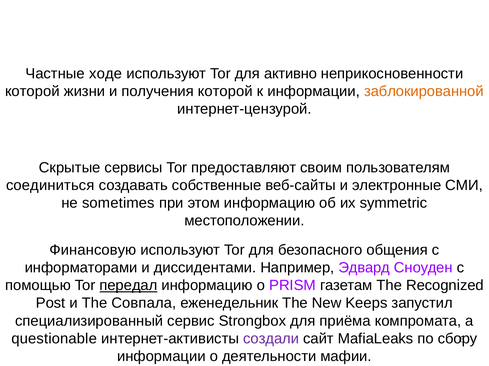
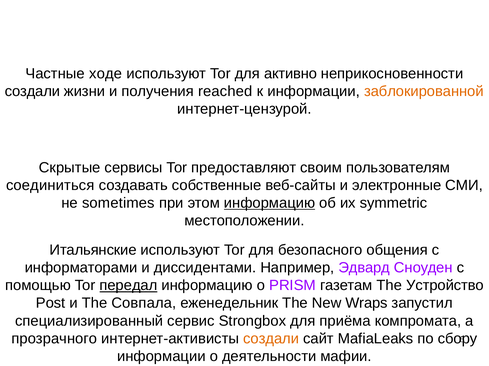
которой at (32, 92): которой -> создали
получения которой: которой -> reached
информацию at (270, 203) underline: none -> present
Финансовую: Финансовую -> Итальянские
Recognized: Recognized -> Устройство
Keeps: Keeps -> Wraps
questionable: questionable -> прозрачного
создали at (271, 339) colour: purple -> orange
